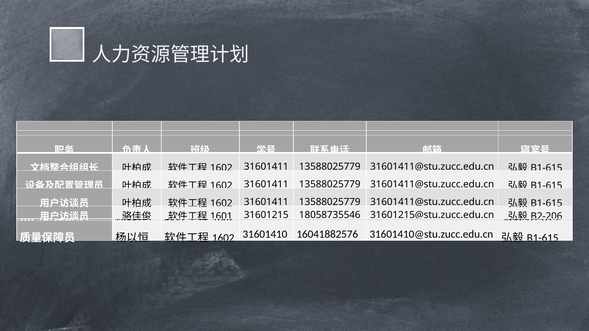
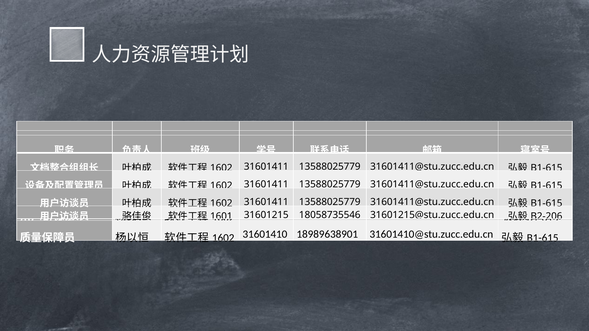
16041882576: 16041882576 -> 18989638901
